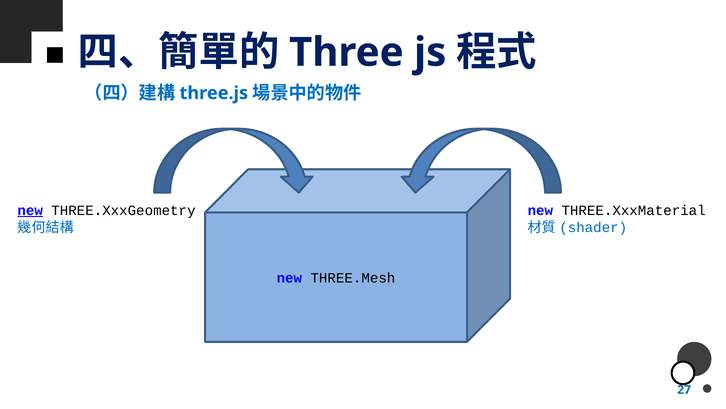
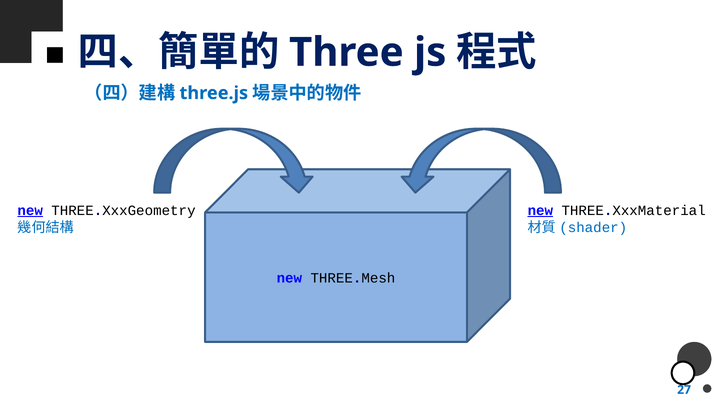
new at (540, 210) underline: none -> present
